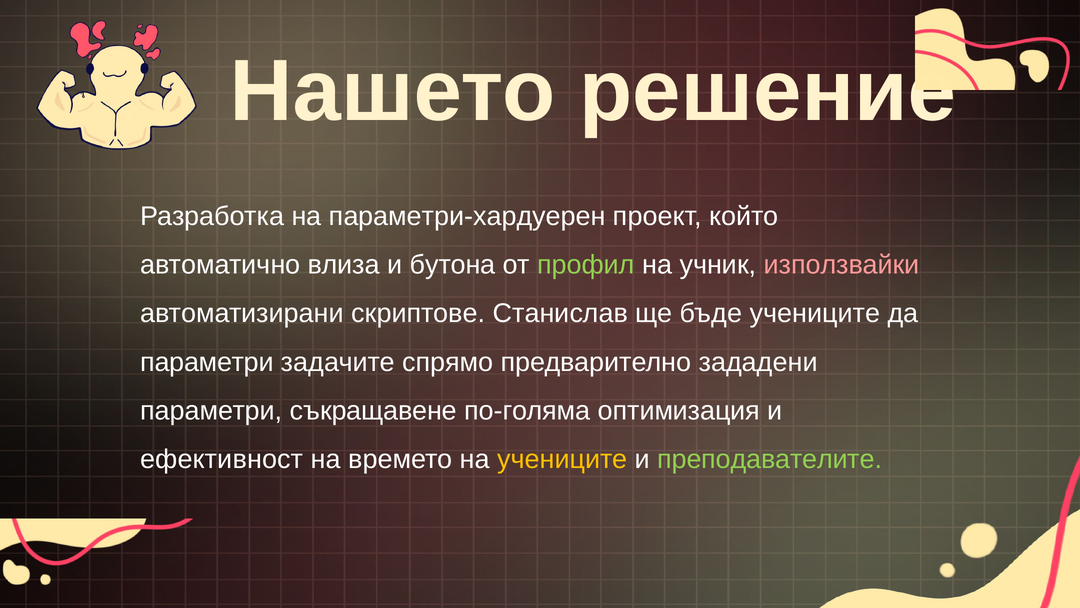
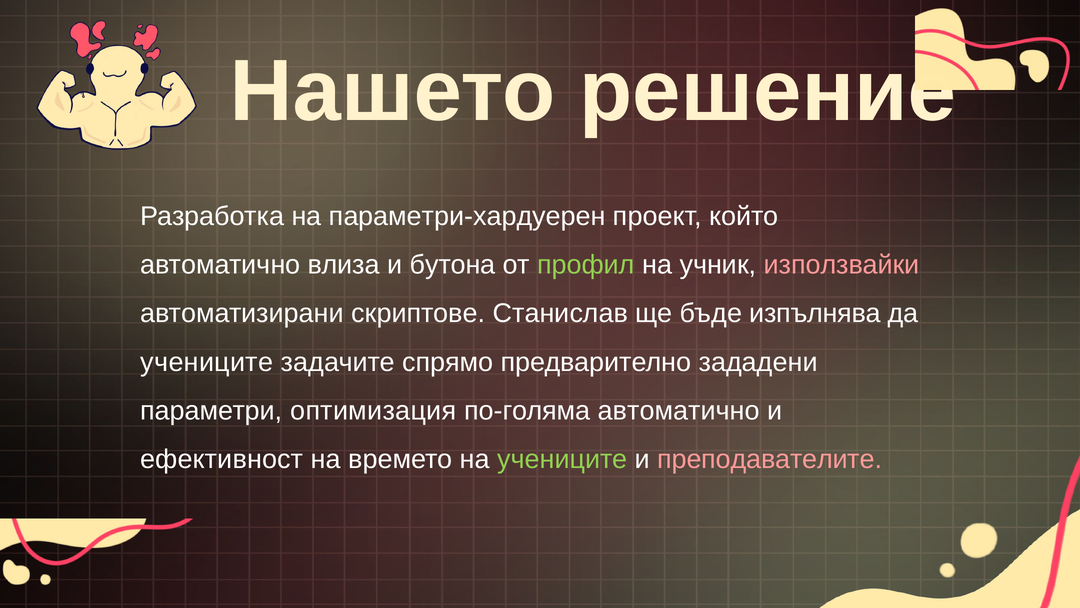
бъде учениците: учениците -> изпълнява
параметри at (207, 362): параметри -> учениците
съкращавене: съкращавене -> оптимизация
по-голяма оптимизация: оптимизация -> автоматично
учениците at (562, 459) colour: yellow -> light green
преподавателите colour: light green -> pink
